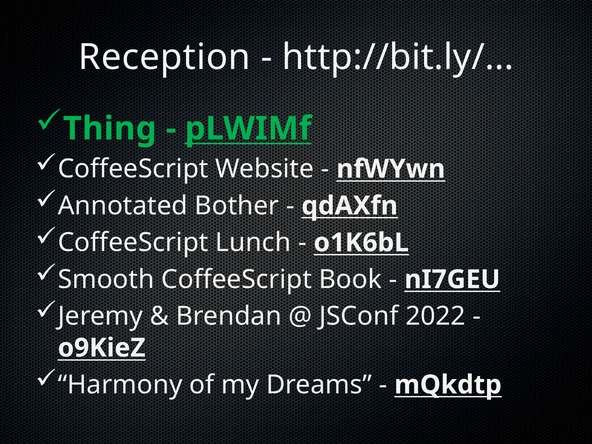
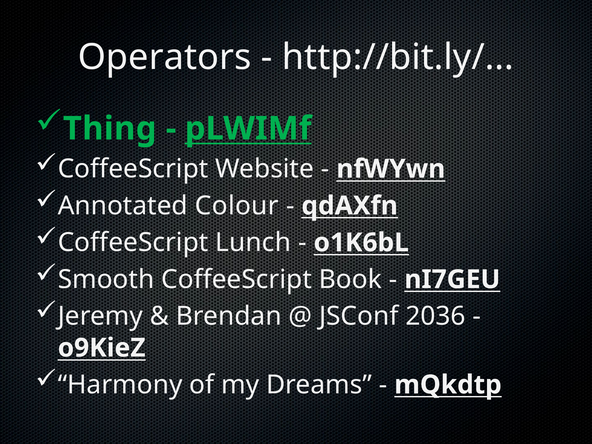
Reception: Reception -> Operators
Bother: Bother -> Colour
2022: 2022 -> 2036
